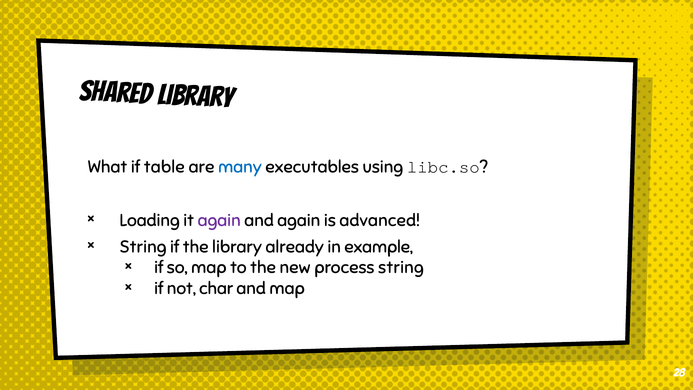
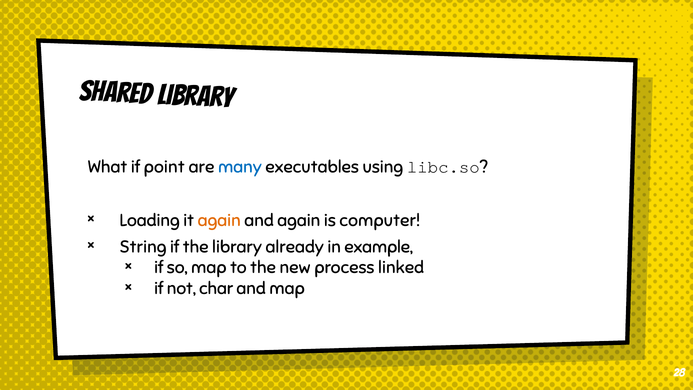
table: table -> point
again at (219, 220) colour: purple -> orange
advanced: advanced -> computer
process string: string -> linked
